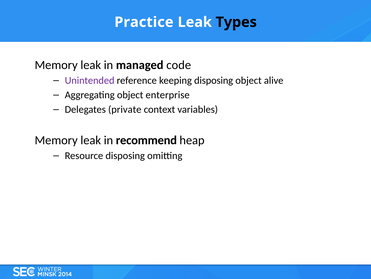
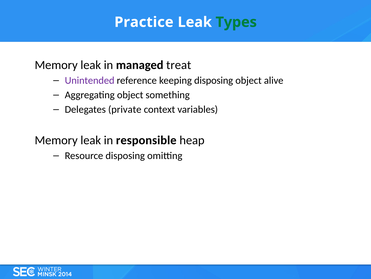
Types colour: black -> green
code: code -> treat
enterprise: enterprise -> something
recommend: recommend -> responsible
